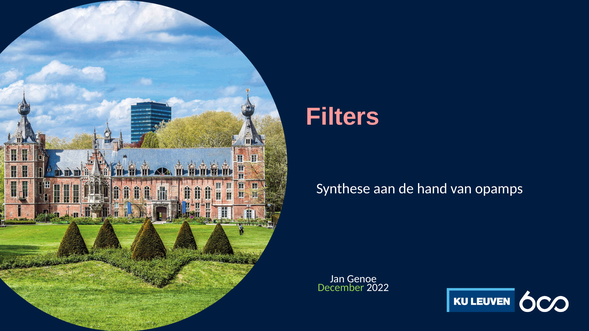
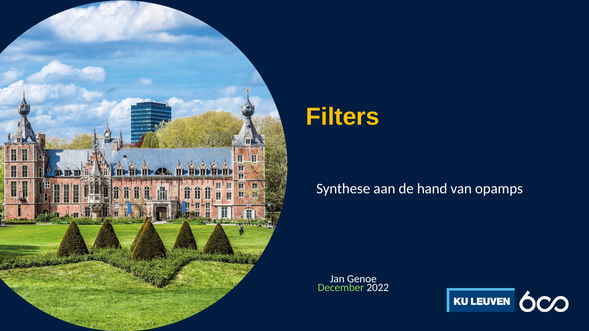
Filters colour: pink -> yellow
